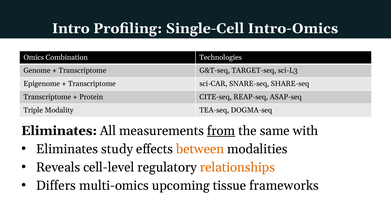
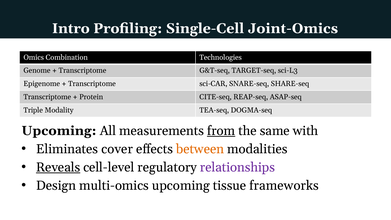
Intro-Omics: Intro-Omics -> Joint-Omics
Eliminates at (59, 131): Eliminates -> Upcoming
study: study -> cover
Reveals underline: none -> present
relationships colour: orange -> purple
Differs: Differs -> Design
